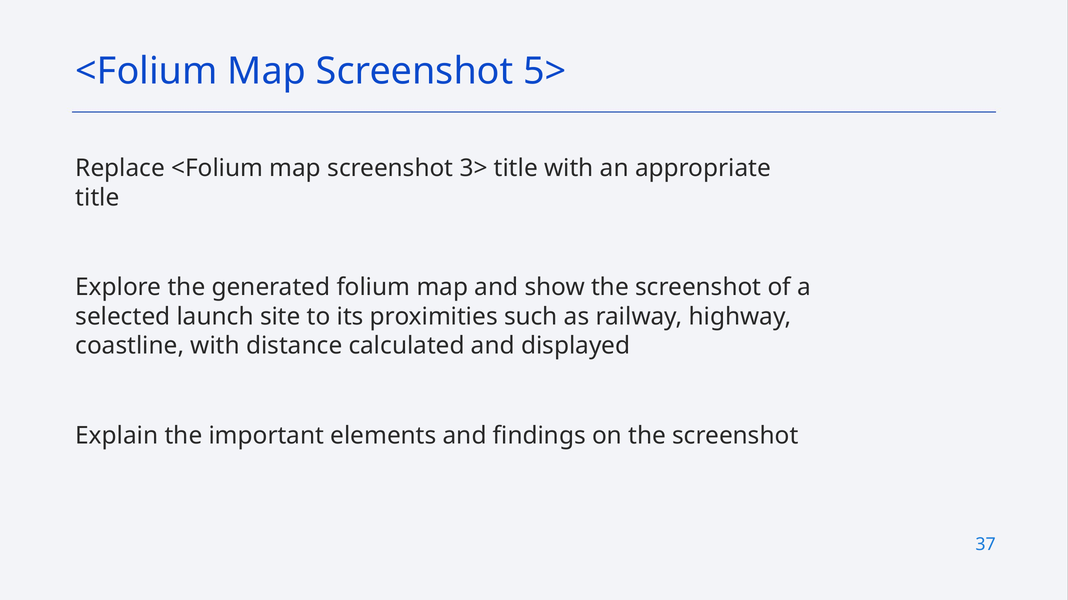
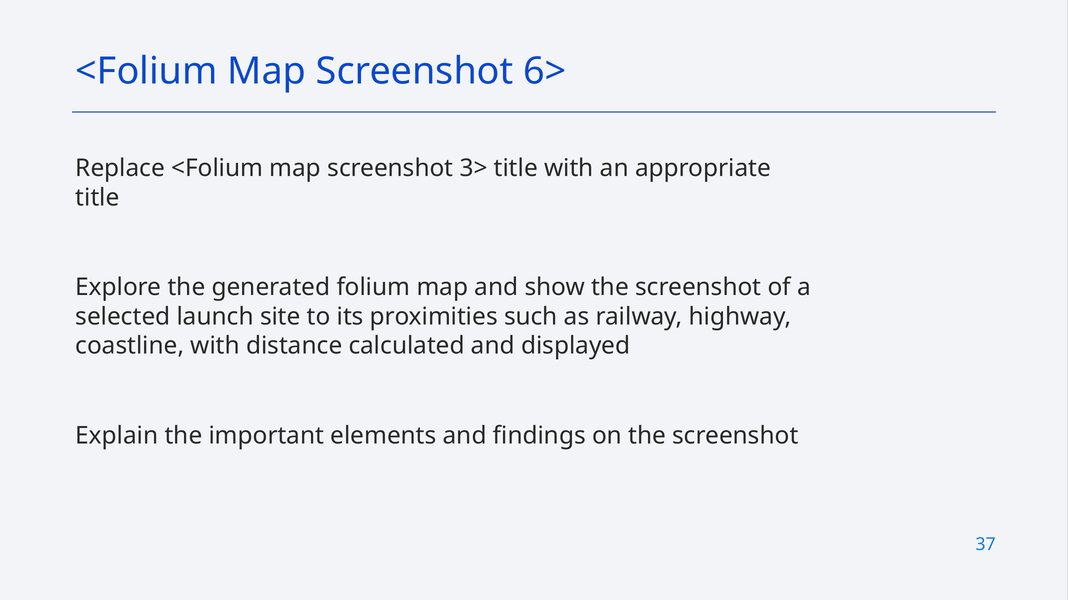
5>: 5> -> 6>
